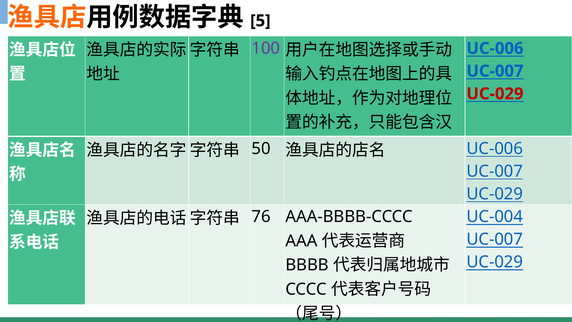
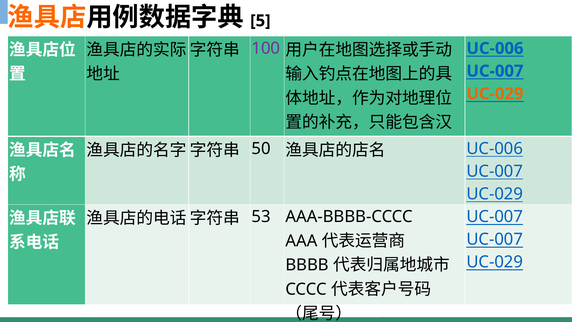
UC-029 at (495, 94) colour: red -> orange
76: 76 -> 53
UC-004 at (495, 217): UC-004 -> UC-007
